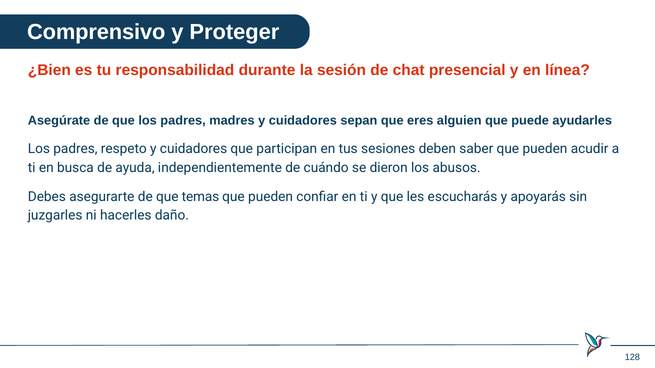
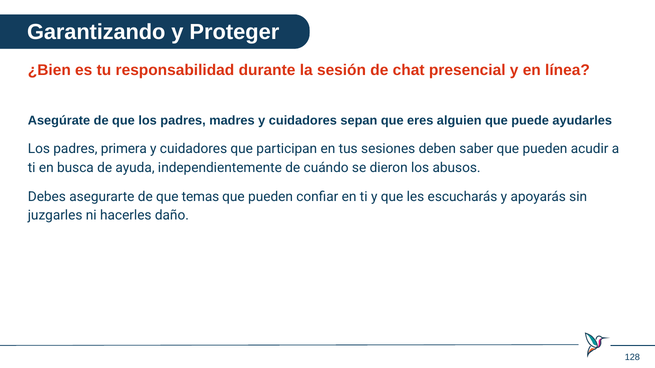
Comprensivo: Comprensivo -> Garantizando
respeto: respeto -> primera
